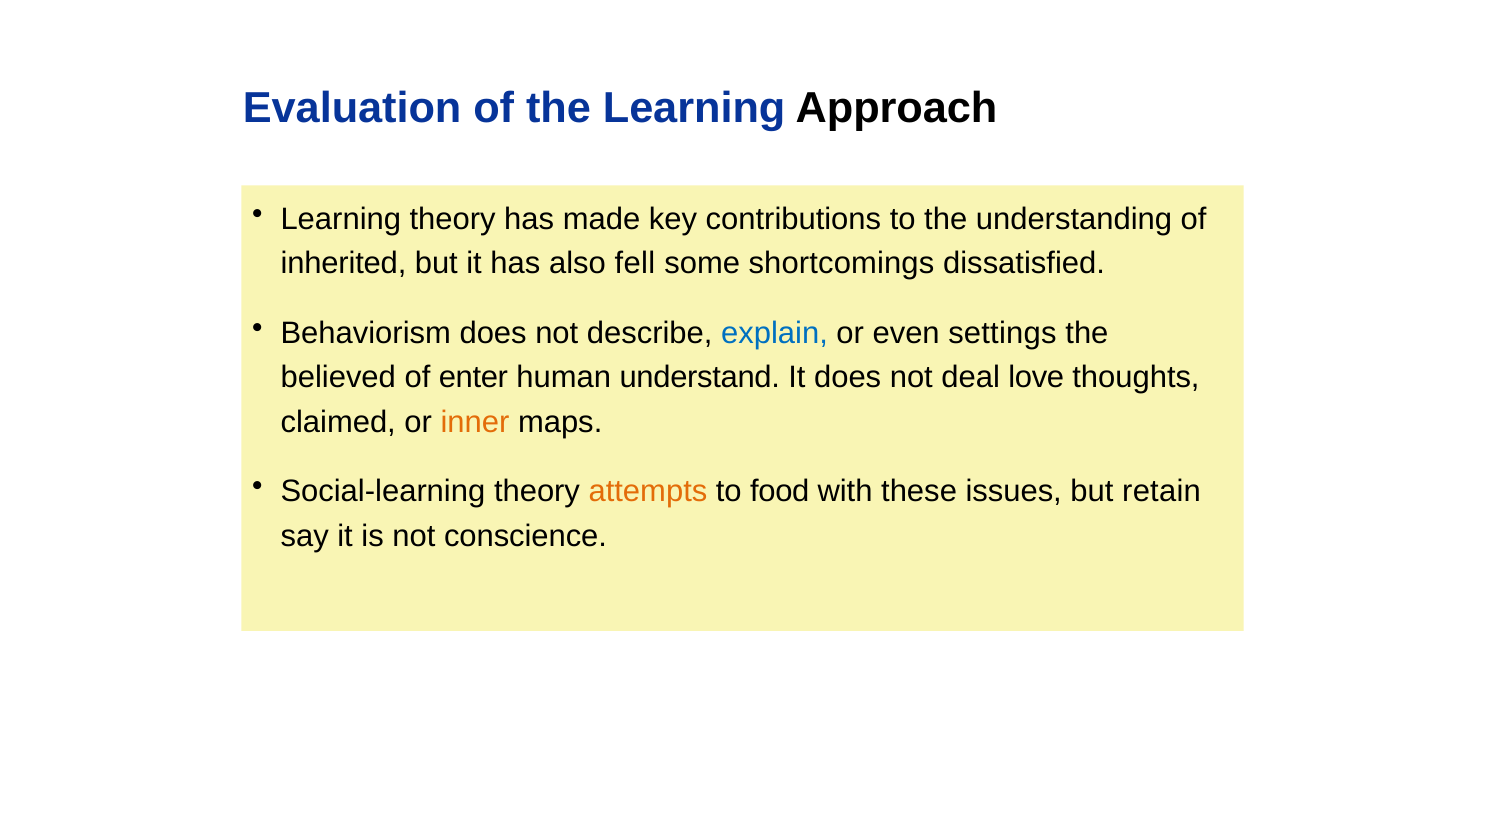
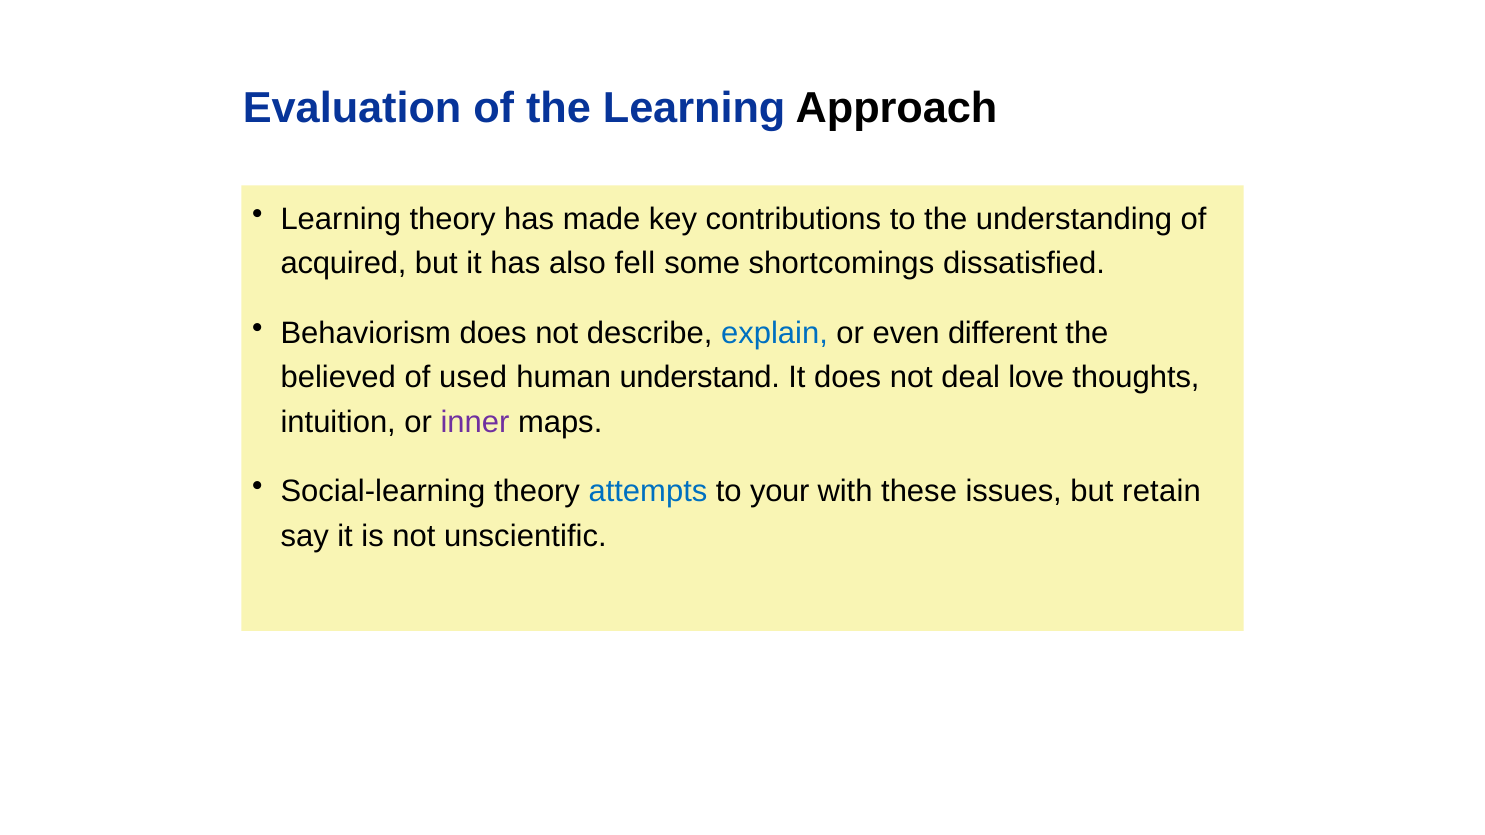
inherited: inherited -> acquired
settings: settings -> different
enter: enter -> used
claimed: claimed -> intuition
inner colour: orange -> purple
attempts colour: orange -> blue
food: food -> your
conscience: conscience -> unscientific
